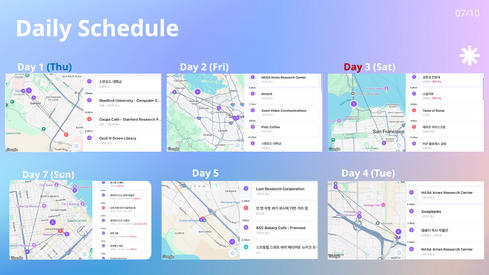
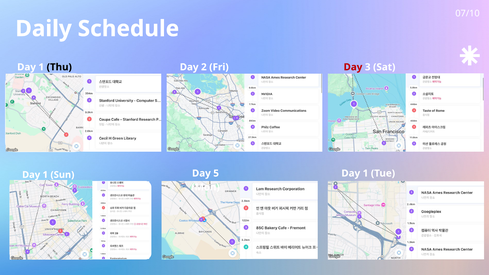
Thu colour: blue -> black
7 at (45, 175): 7 -> 1
Sun Day 4: 4 -> 1
